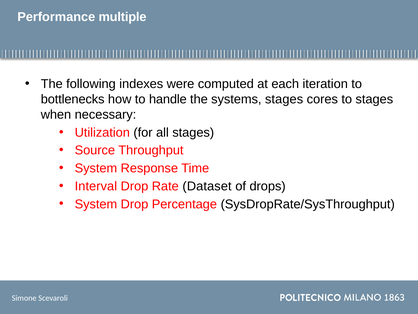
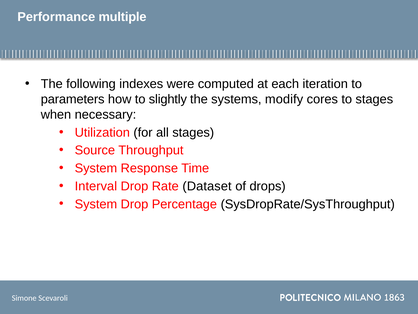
bottlenecks: bottlenecks -> parameters
handle: handle -> slightly
systems stages: stages -> modify
